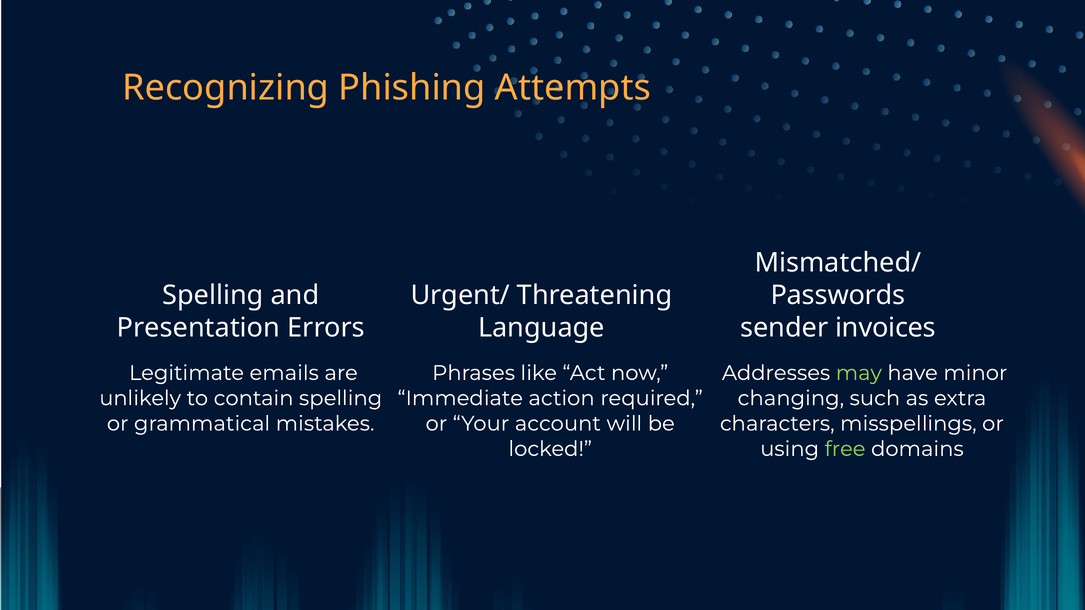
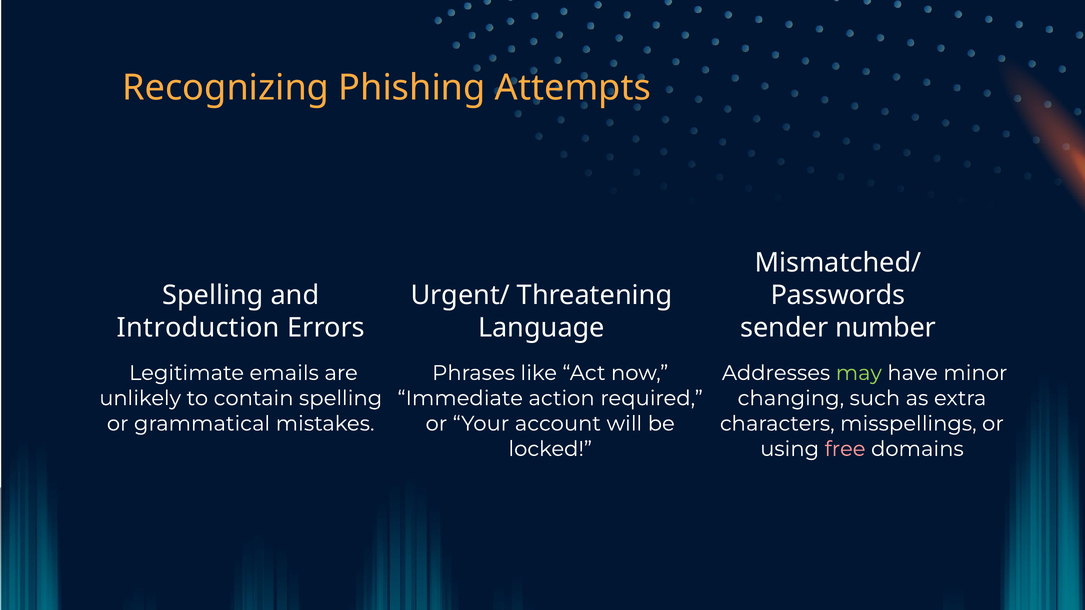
Presentation: Presentation -> Introduction
invoices: invoices -> number
free colour: light green -> pink
